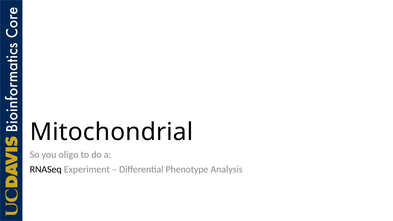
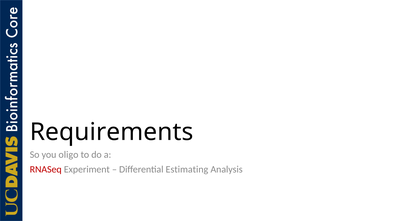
Mitochondrial: Mitochondrial -> Requirements
RNASeq colour: black -> red
Phenotype: Phenotype -> Estimating
